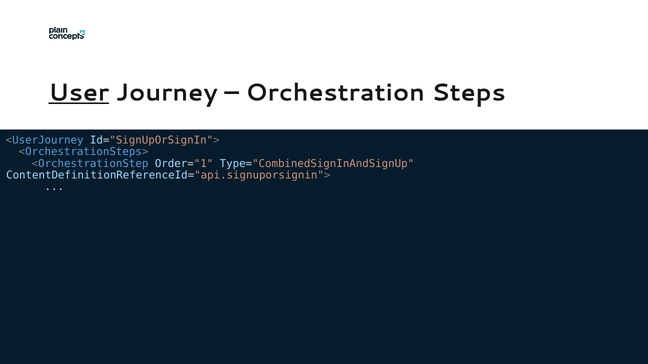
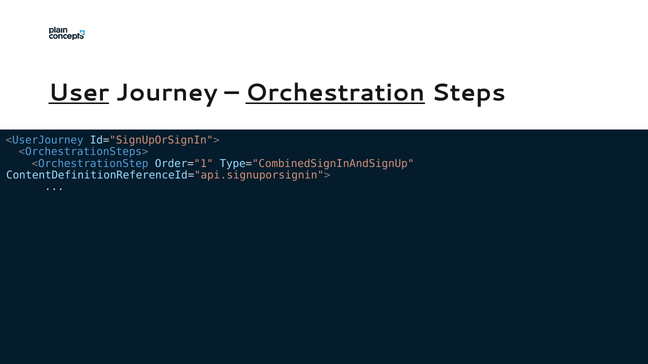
Orchestration underline: none -> present
